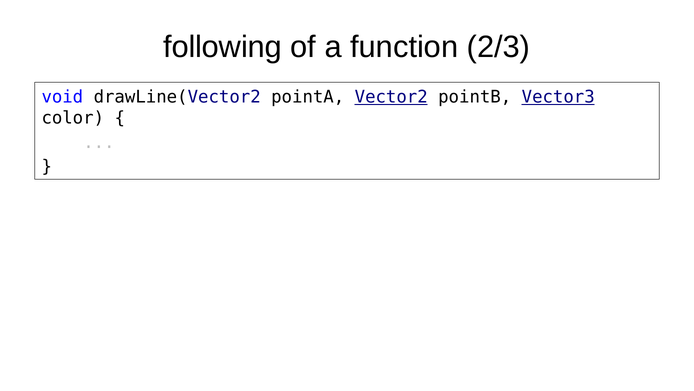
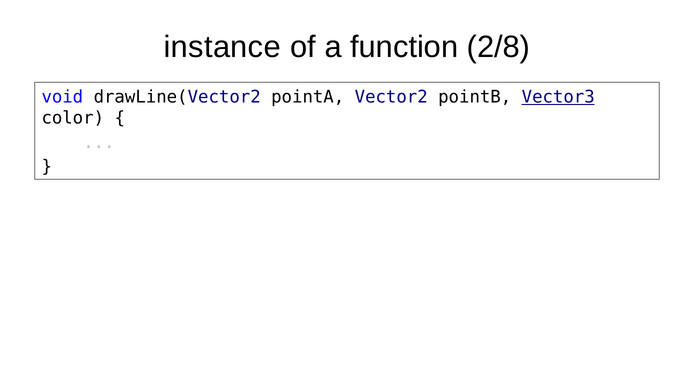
following: following -> instance
2/3: 2/3 -> 2/8
Vector2 underline: present -> none
